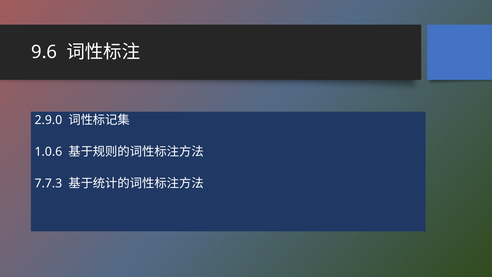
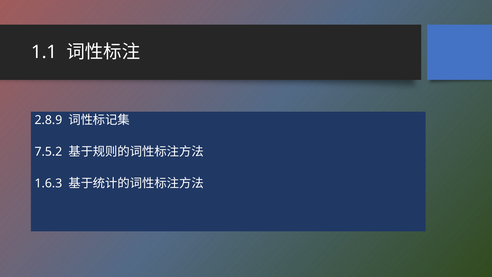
9.6: 9.6 -> 1.1
2.9.0: 2.9.0 -> 2.8.9
1.0.6: 1.0.6 -> 7.5.2
7.7.3: 7.7.3 -> 1.6.3
